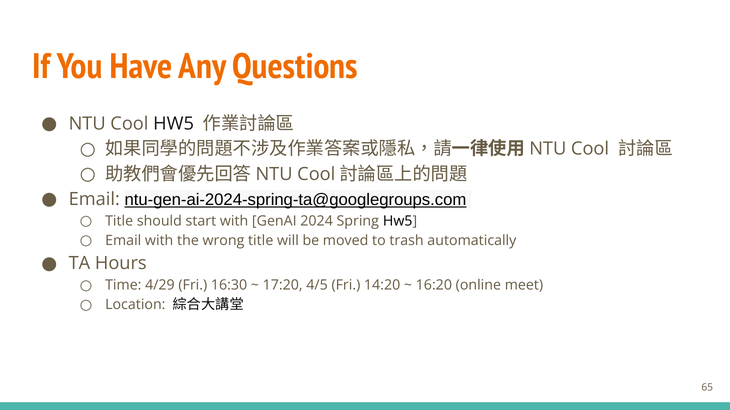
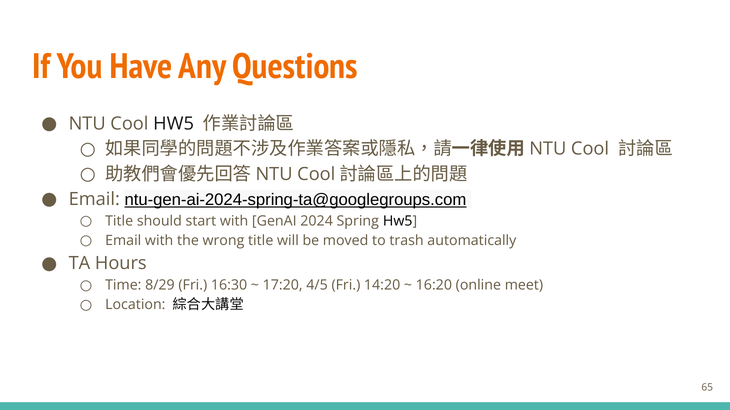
4/29: 4/29 -> 8/29
